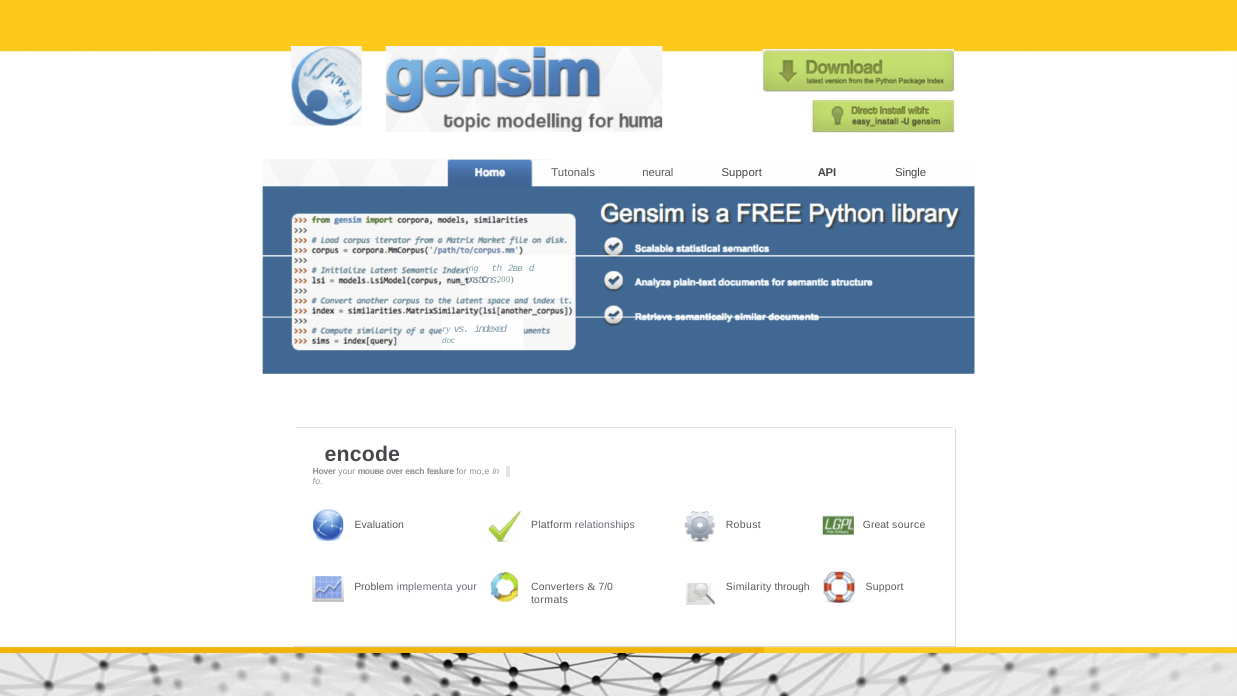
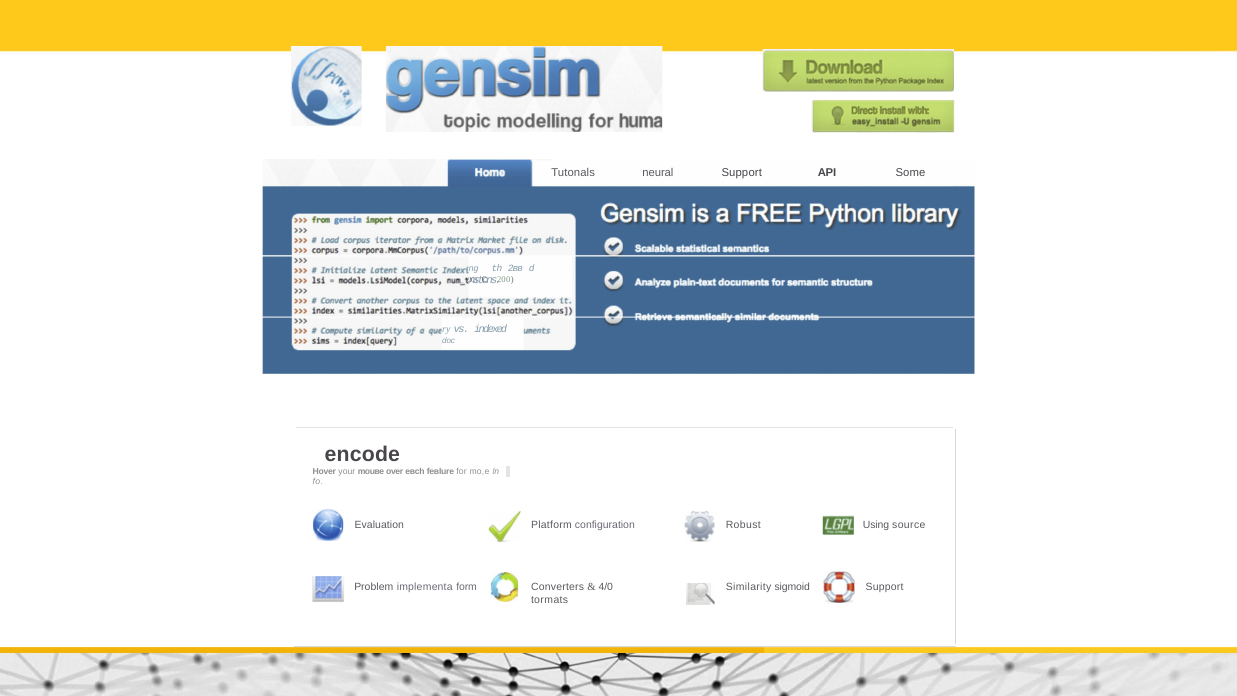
Single: Single -> Some
relationships: relationships -> configuration
Great: Great -> Using
implementa your: your -> form
7/0: 7/0 -> 4/0
through: through -> sigmoid
